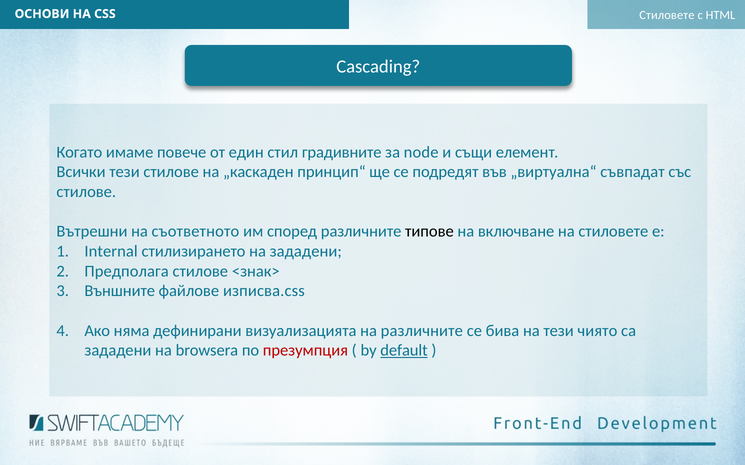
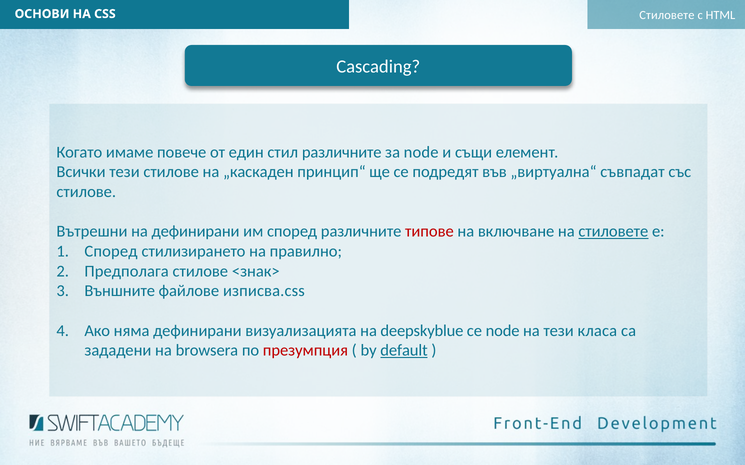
стил градивните: градивните -> различните
на съответното: съответното -> дефинирани
типове colour: black -> red
стиловете at (613, 232) underline: none -> present
Internal at (111, 252): Internal -> Според
на зададени: зададени -> правилно
на различните: различните -> deepskyblue
се бива: бива -> node
чиято: чиято -> класа
